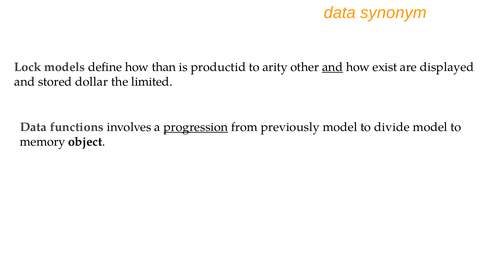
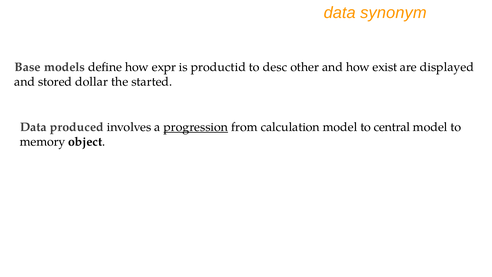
Lock: Lock -> Base
than: than -> expr
arity: arity -> desc
and at (333, 67) underline: present -> none
limited: limited -> started
functions: functions -> produced
previously: previously -> calculation
divide: divide -> central
